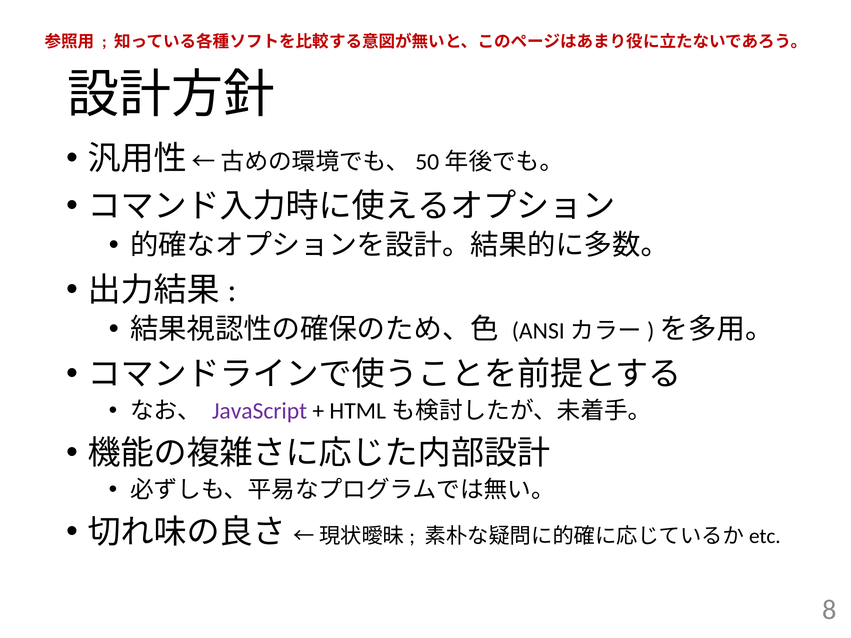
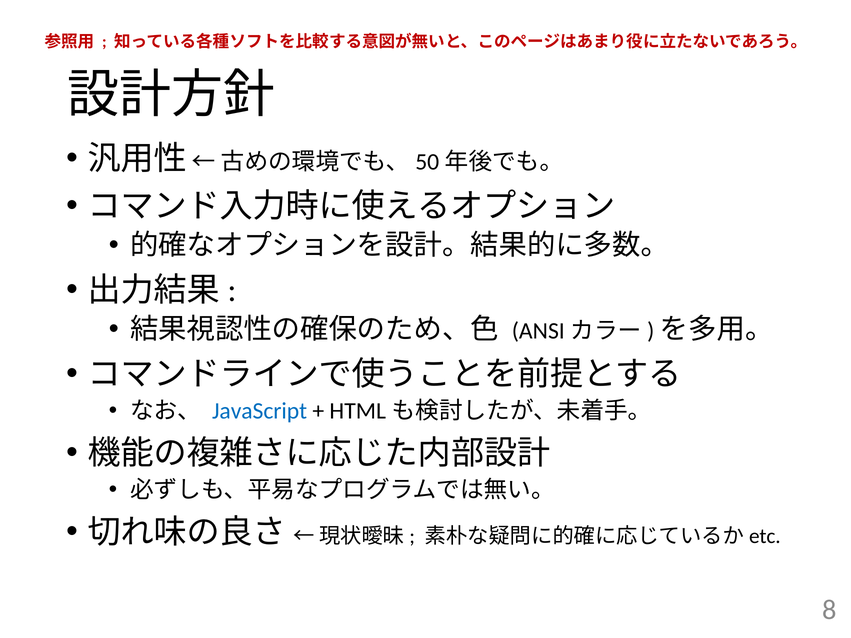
JavaScript colour: purple -> blue
